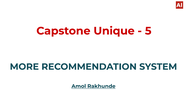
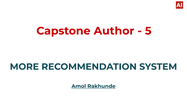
Unique: Unique -> Author
